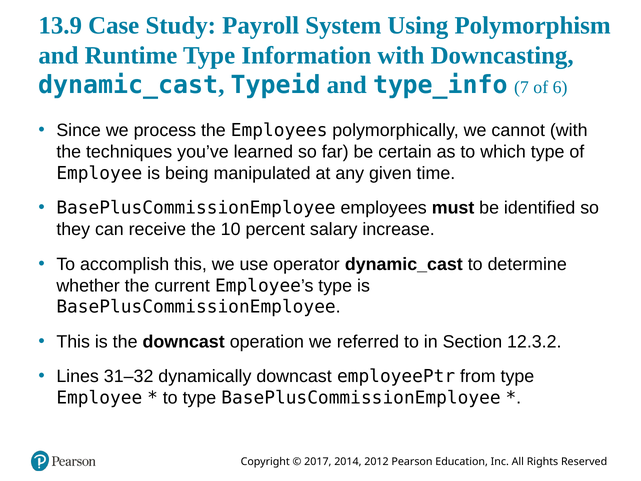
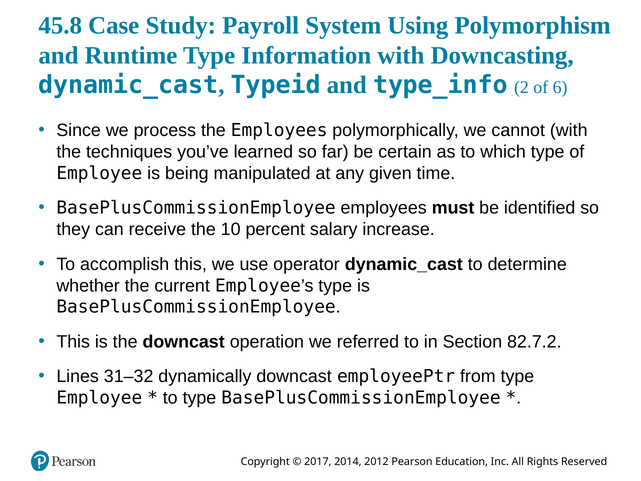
13.9: 13.9 -> 45.8
7: 7 -> 2
12.3.2: 12.3.2 -> 82.7.2
